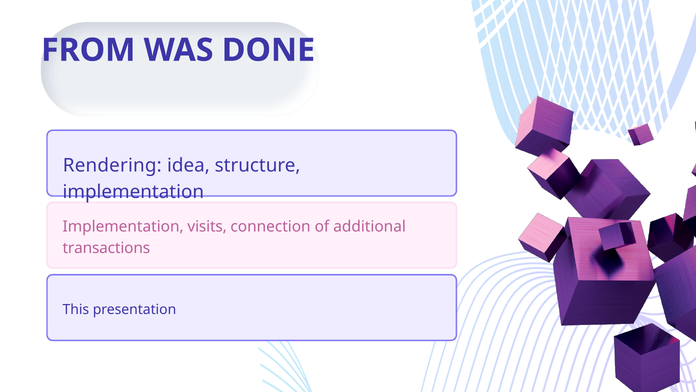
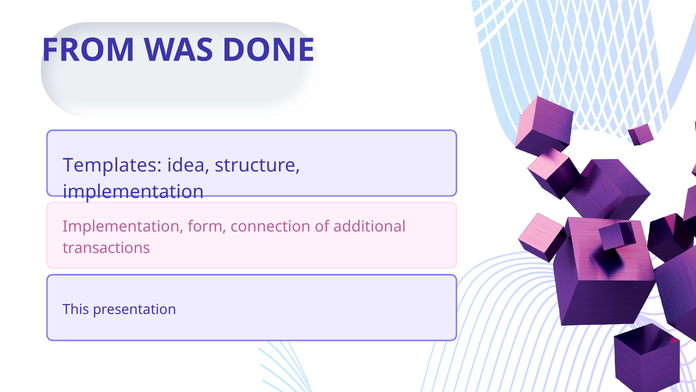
Rendering: Rendering -> Templates
visits: visits -> form
